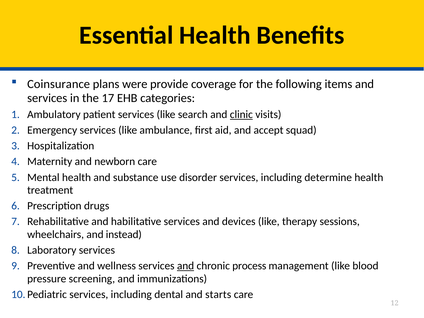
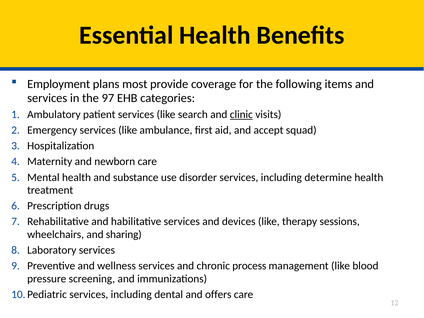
Coinsurance: Coinsurance -> Employment
were: were -> most
17: 17 -> 97
instead: instead -> sharing
and at (186, 266) underline: present -> none
starts: starts -> offers
